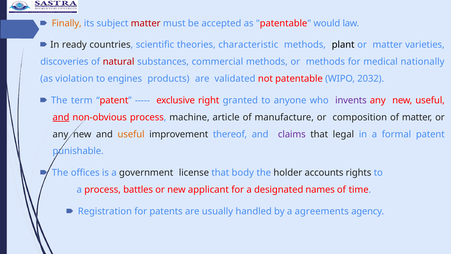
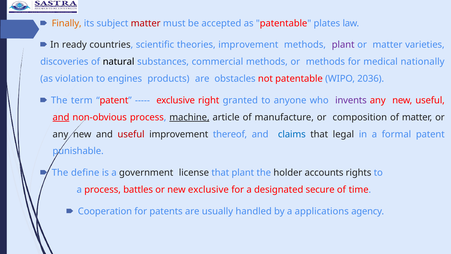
would: would -> plates
theories characteristic: characteristic -> improvement
plant at (343, 45) colour: black -> purple
natural colour: red -> black
validated: validated -> obstacles
2032: 2032 -> 2036
machine underline: none -> present
useful at (131, 134) colour: orange -> red
claims colour: purple -> blue
offices: offices -> define
that body: body -> plant
new applicant: applicant -> exclusive
names: names -> secure
Registration: Registration -> Cooperation
agreements: agreements -> applications
